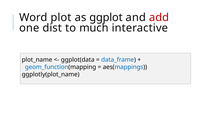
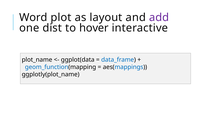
ggplot: ggplot -> layout
add colour: red -> purple
much: much -> hover
